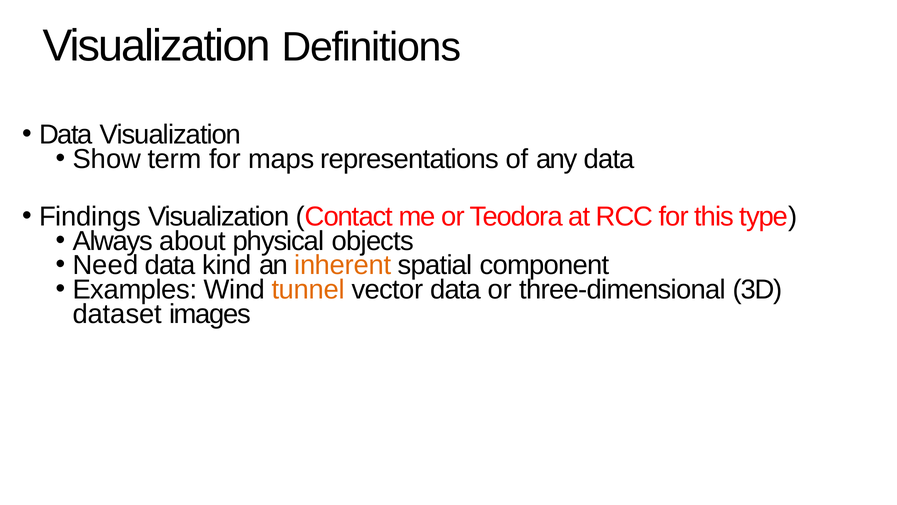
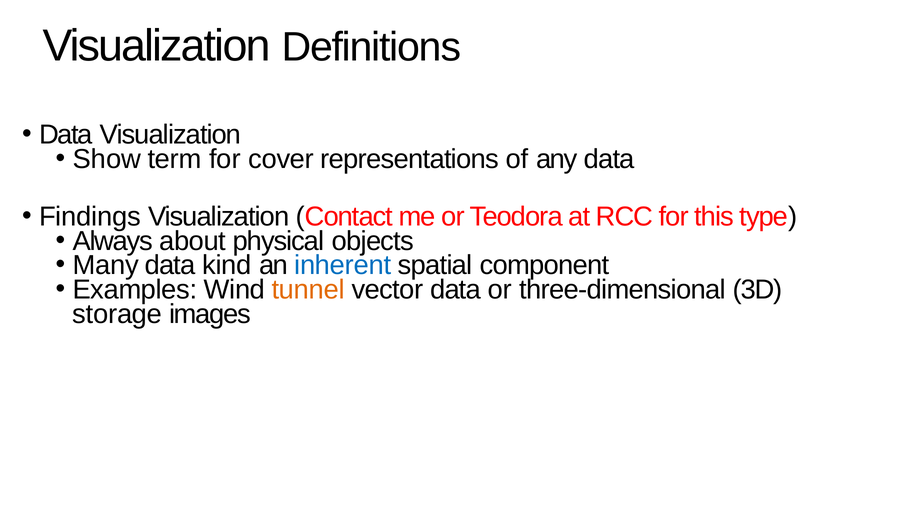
maps: maps -> cover
Need: Need -> Many
inherent colour: orange -> blue
dataset: dataset -> storage
